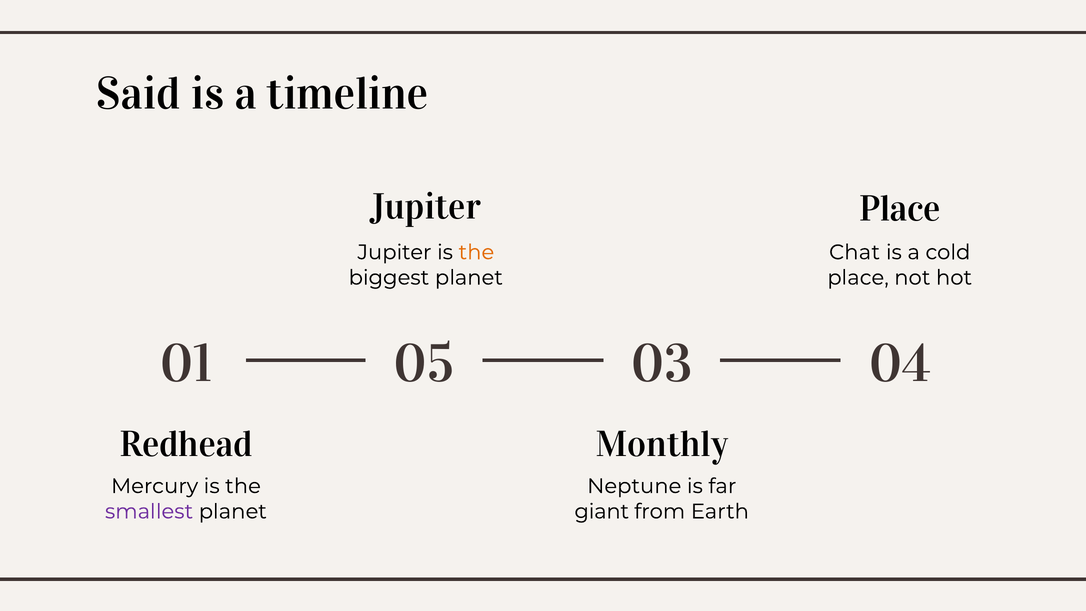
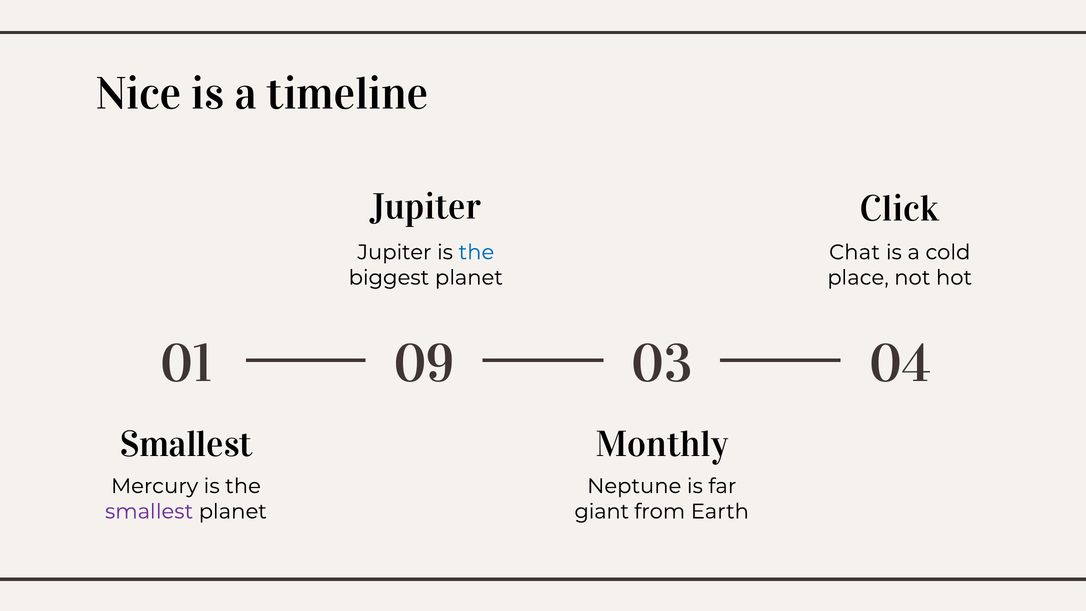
Said: Said -> Nice
Jupiter Place: Place -> Click
the at (476, 252) colour: orange -> blue
05: 05 -> 09
Redhead at (186, 444): Redhead -> Smallest
